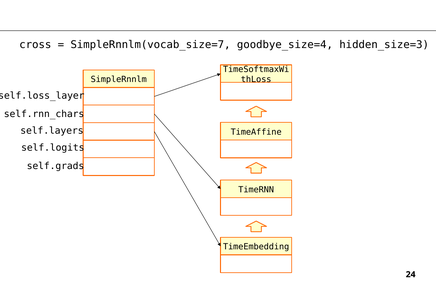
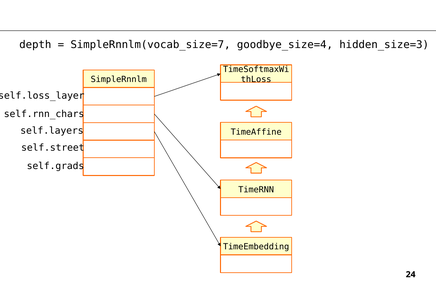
cross: cross -> depth
self.logits: self.logits -> self.street
